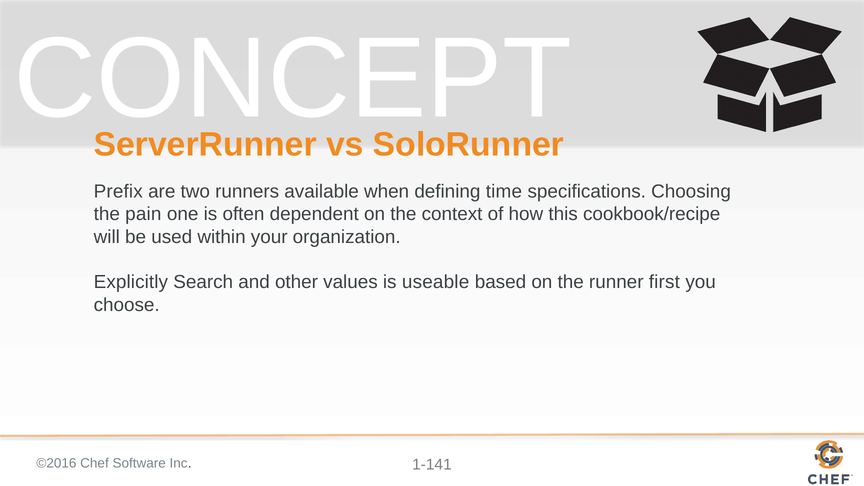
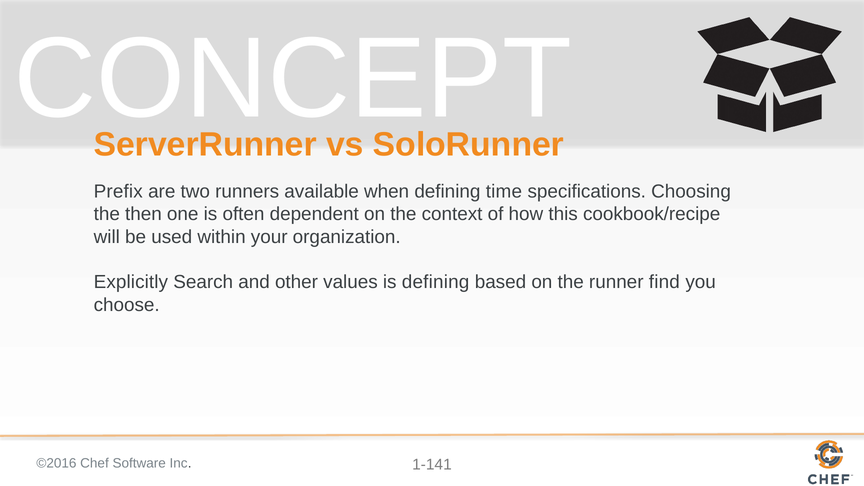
pain: pain -> then
is useable: useable -> defining
first: first -> find
